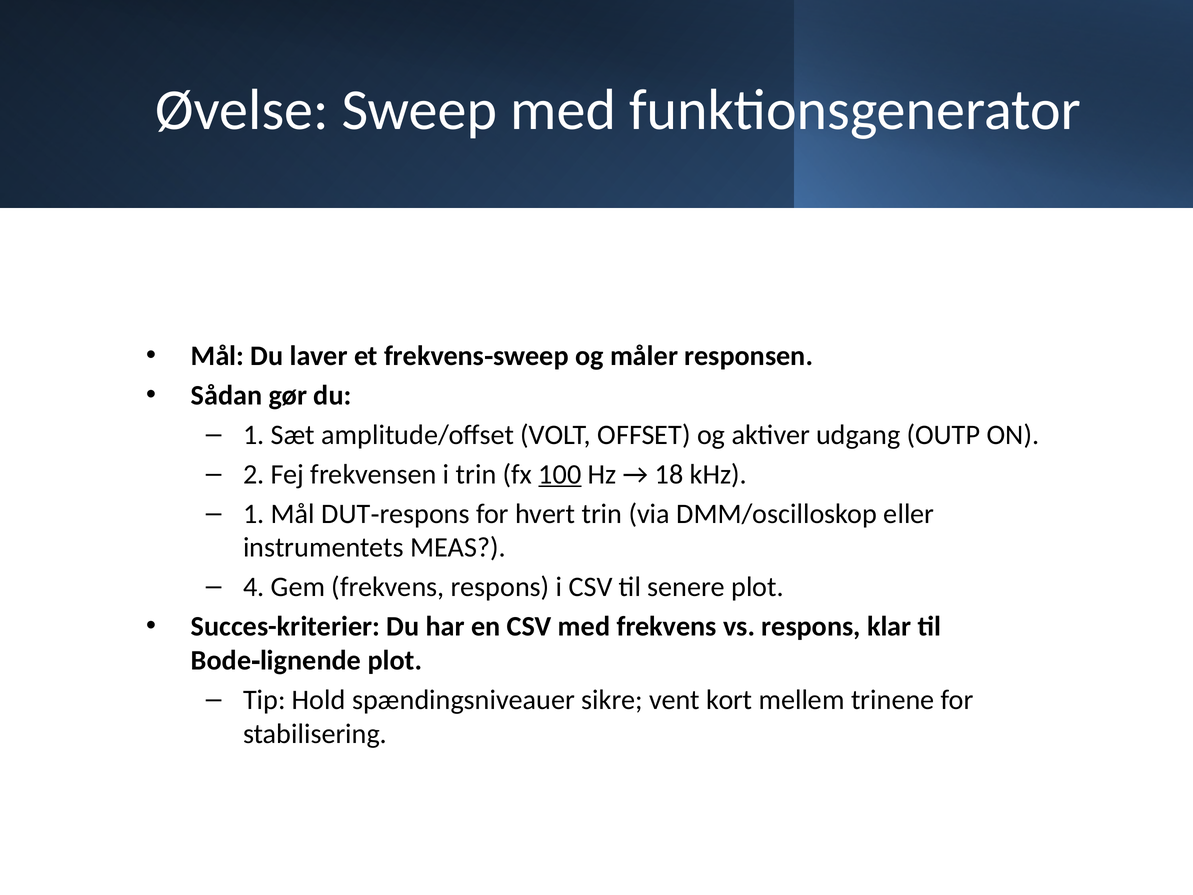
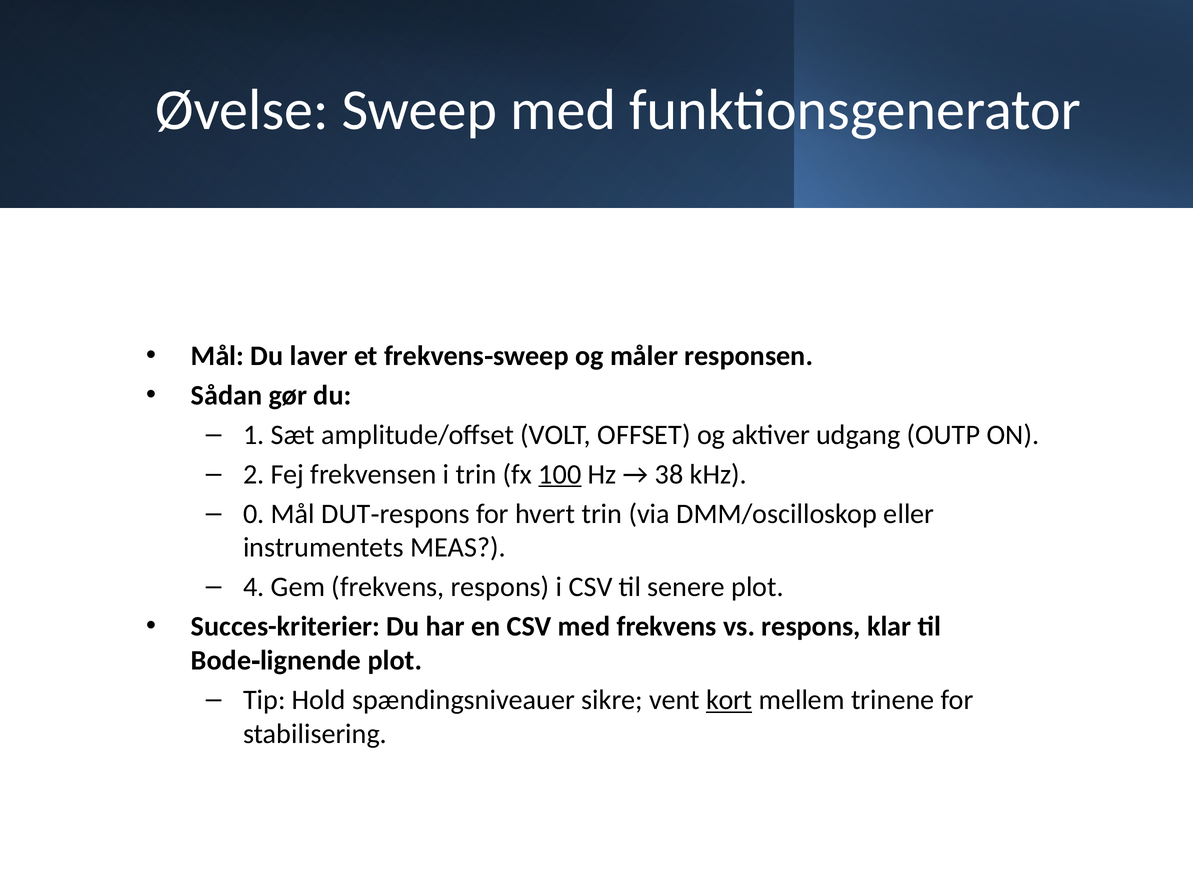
18: 18 -> 38
1 at (254, 514): 1 -> 0
kort underline: none -> present
